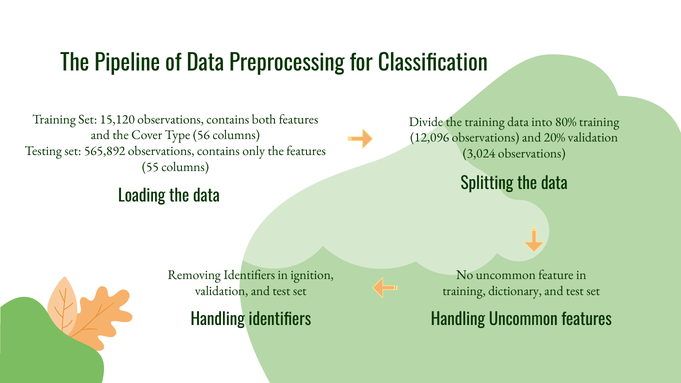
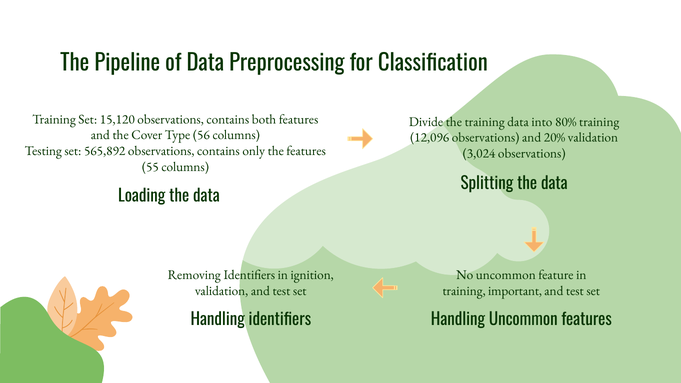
dictionary: dictionary -> important
